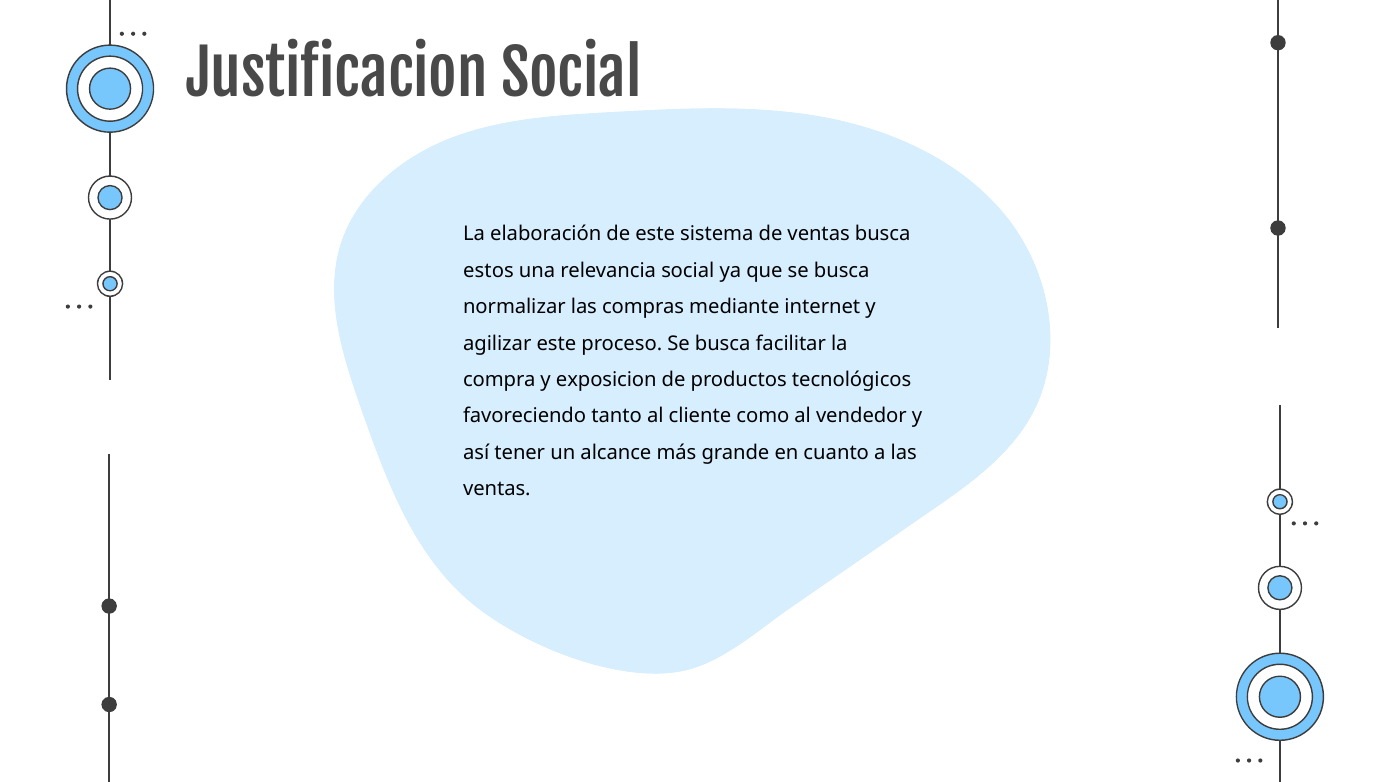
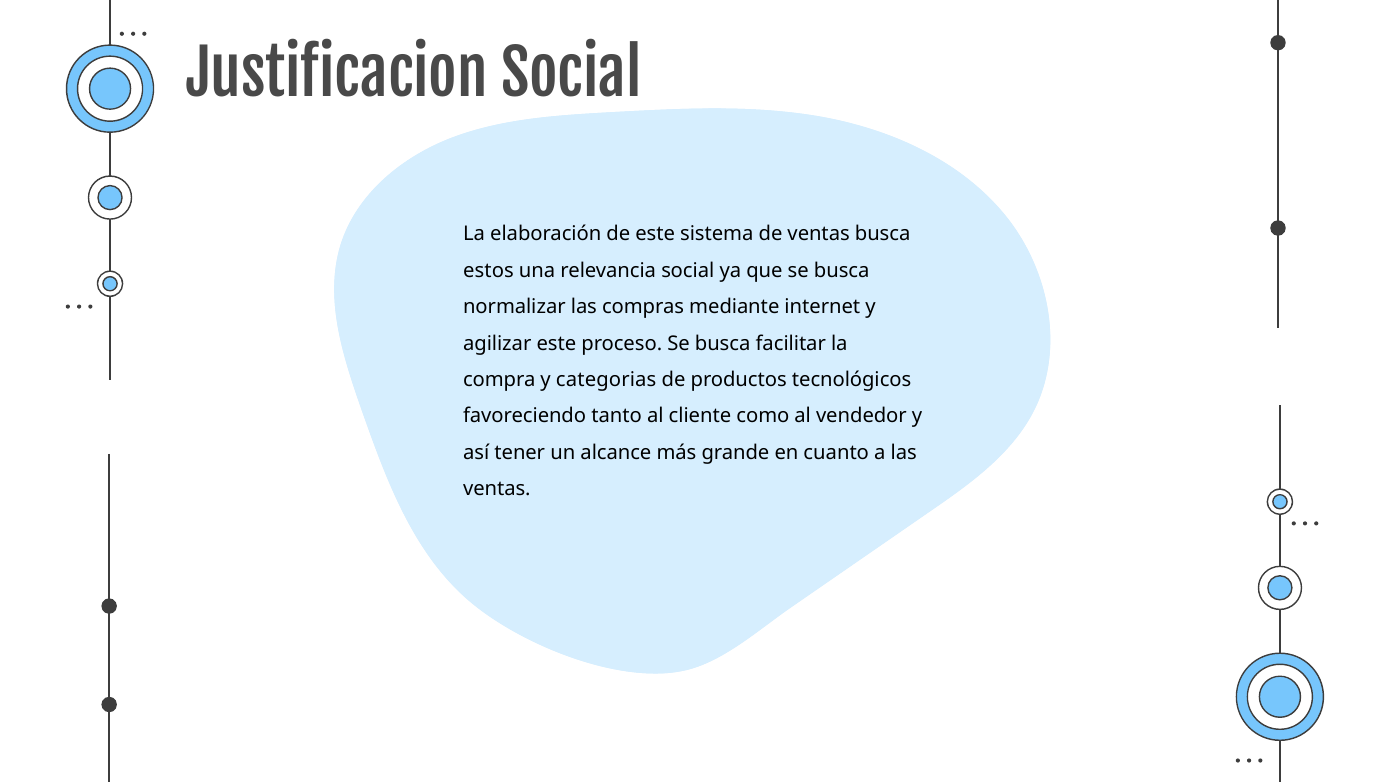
exposicion: exposicion -> categorias
